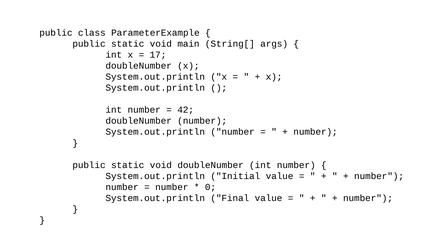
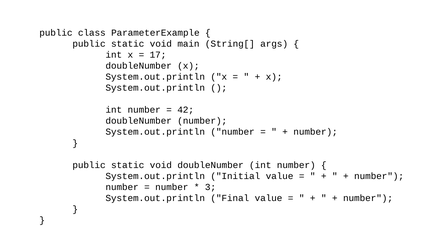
0: 0 -> 3
